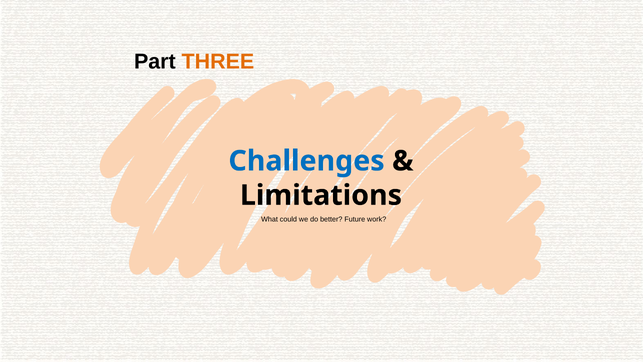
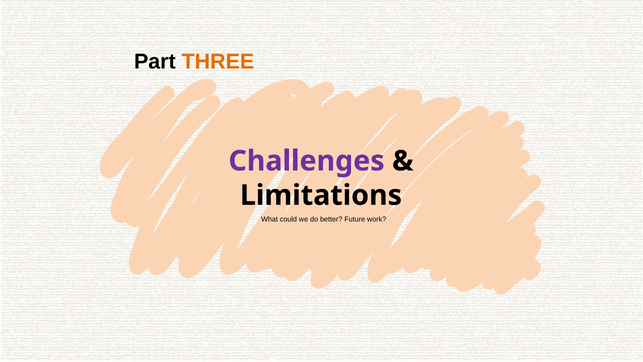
Challenges colour: blue -> purple
